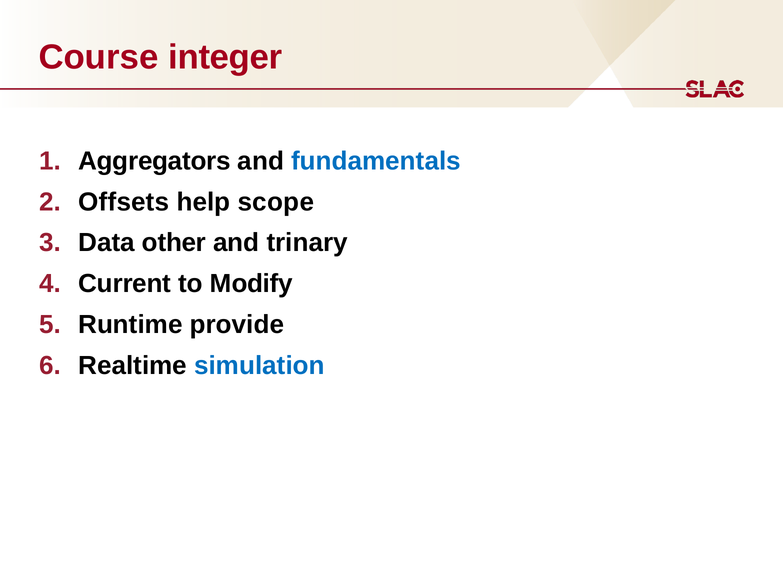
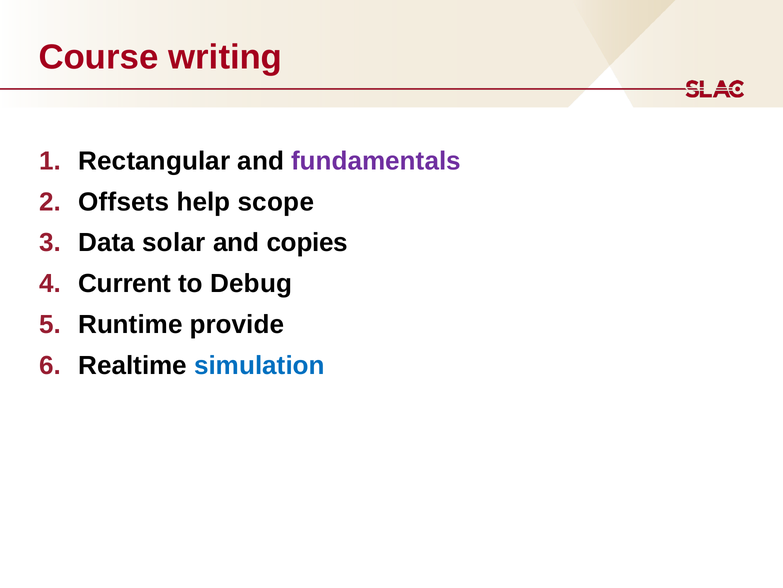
integer: integer -> writing
Aggregators: Aggregators -> Rectangular
fundamentals colour: blue -> purple
other: other -> solar
trinary: trinary -> copies
Modify: Modify -> Debug
